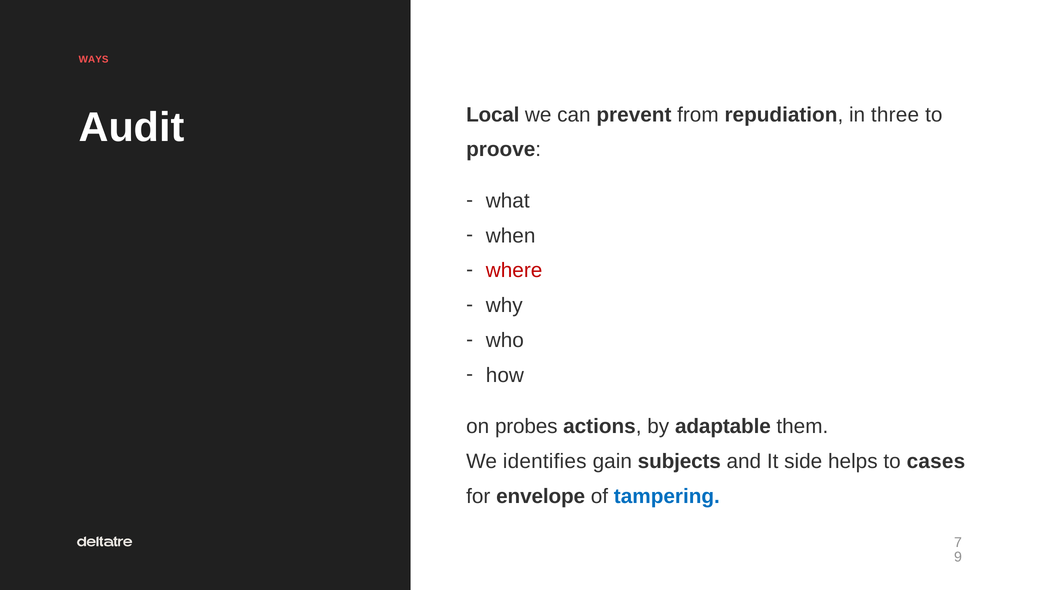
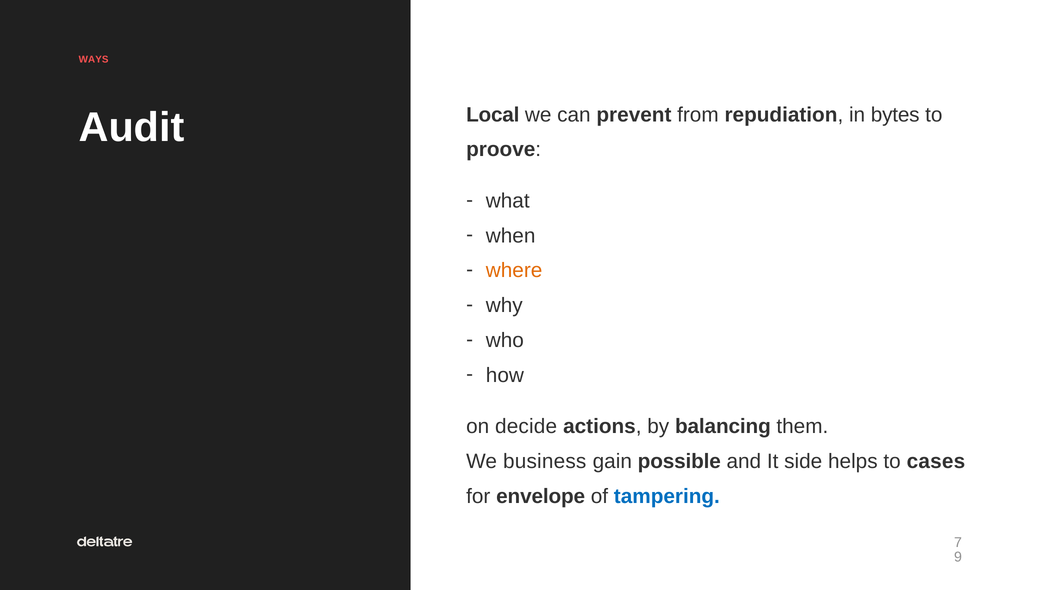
three: three -> bytes
where colour: red -> orange
probes: probes -> decide
adaptable: adaptable -> balancing
identifies: identifies -> business
subjects: subjects -> possible
